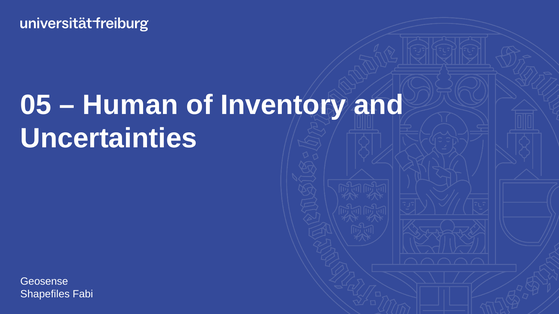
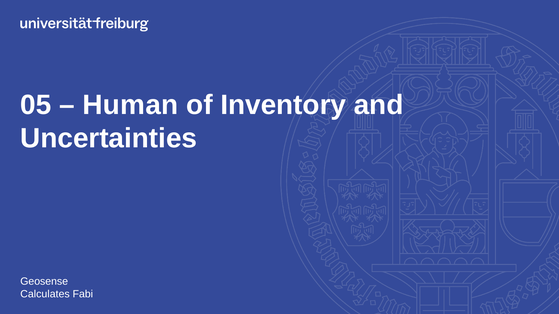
Shapefiles: Shapefiles -> Calculates
